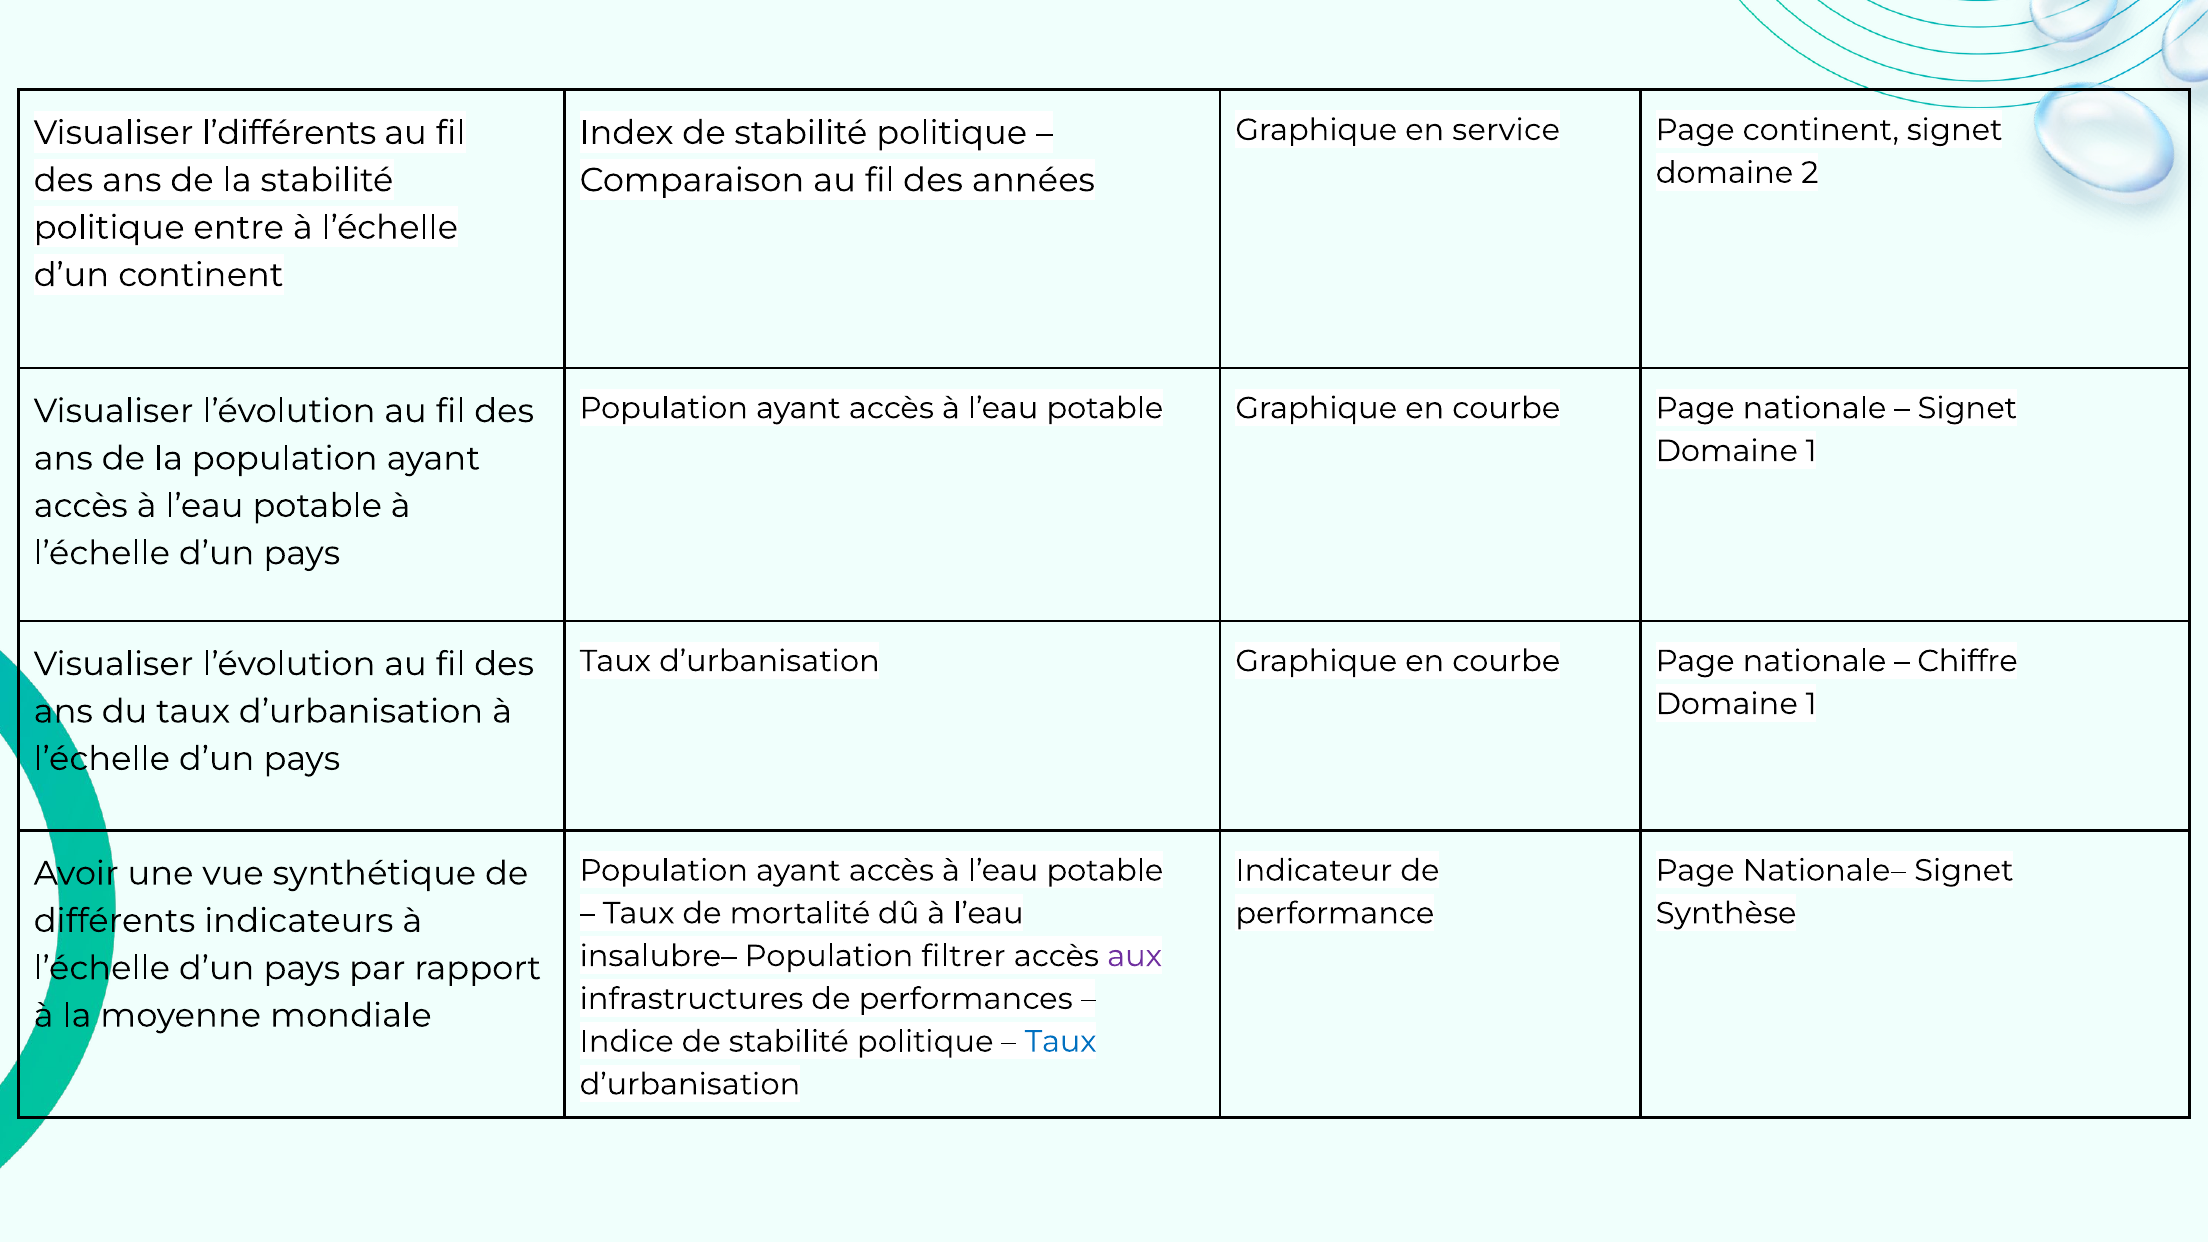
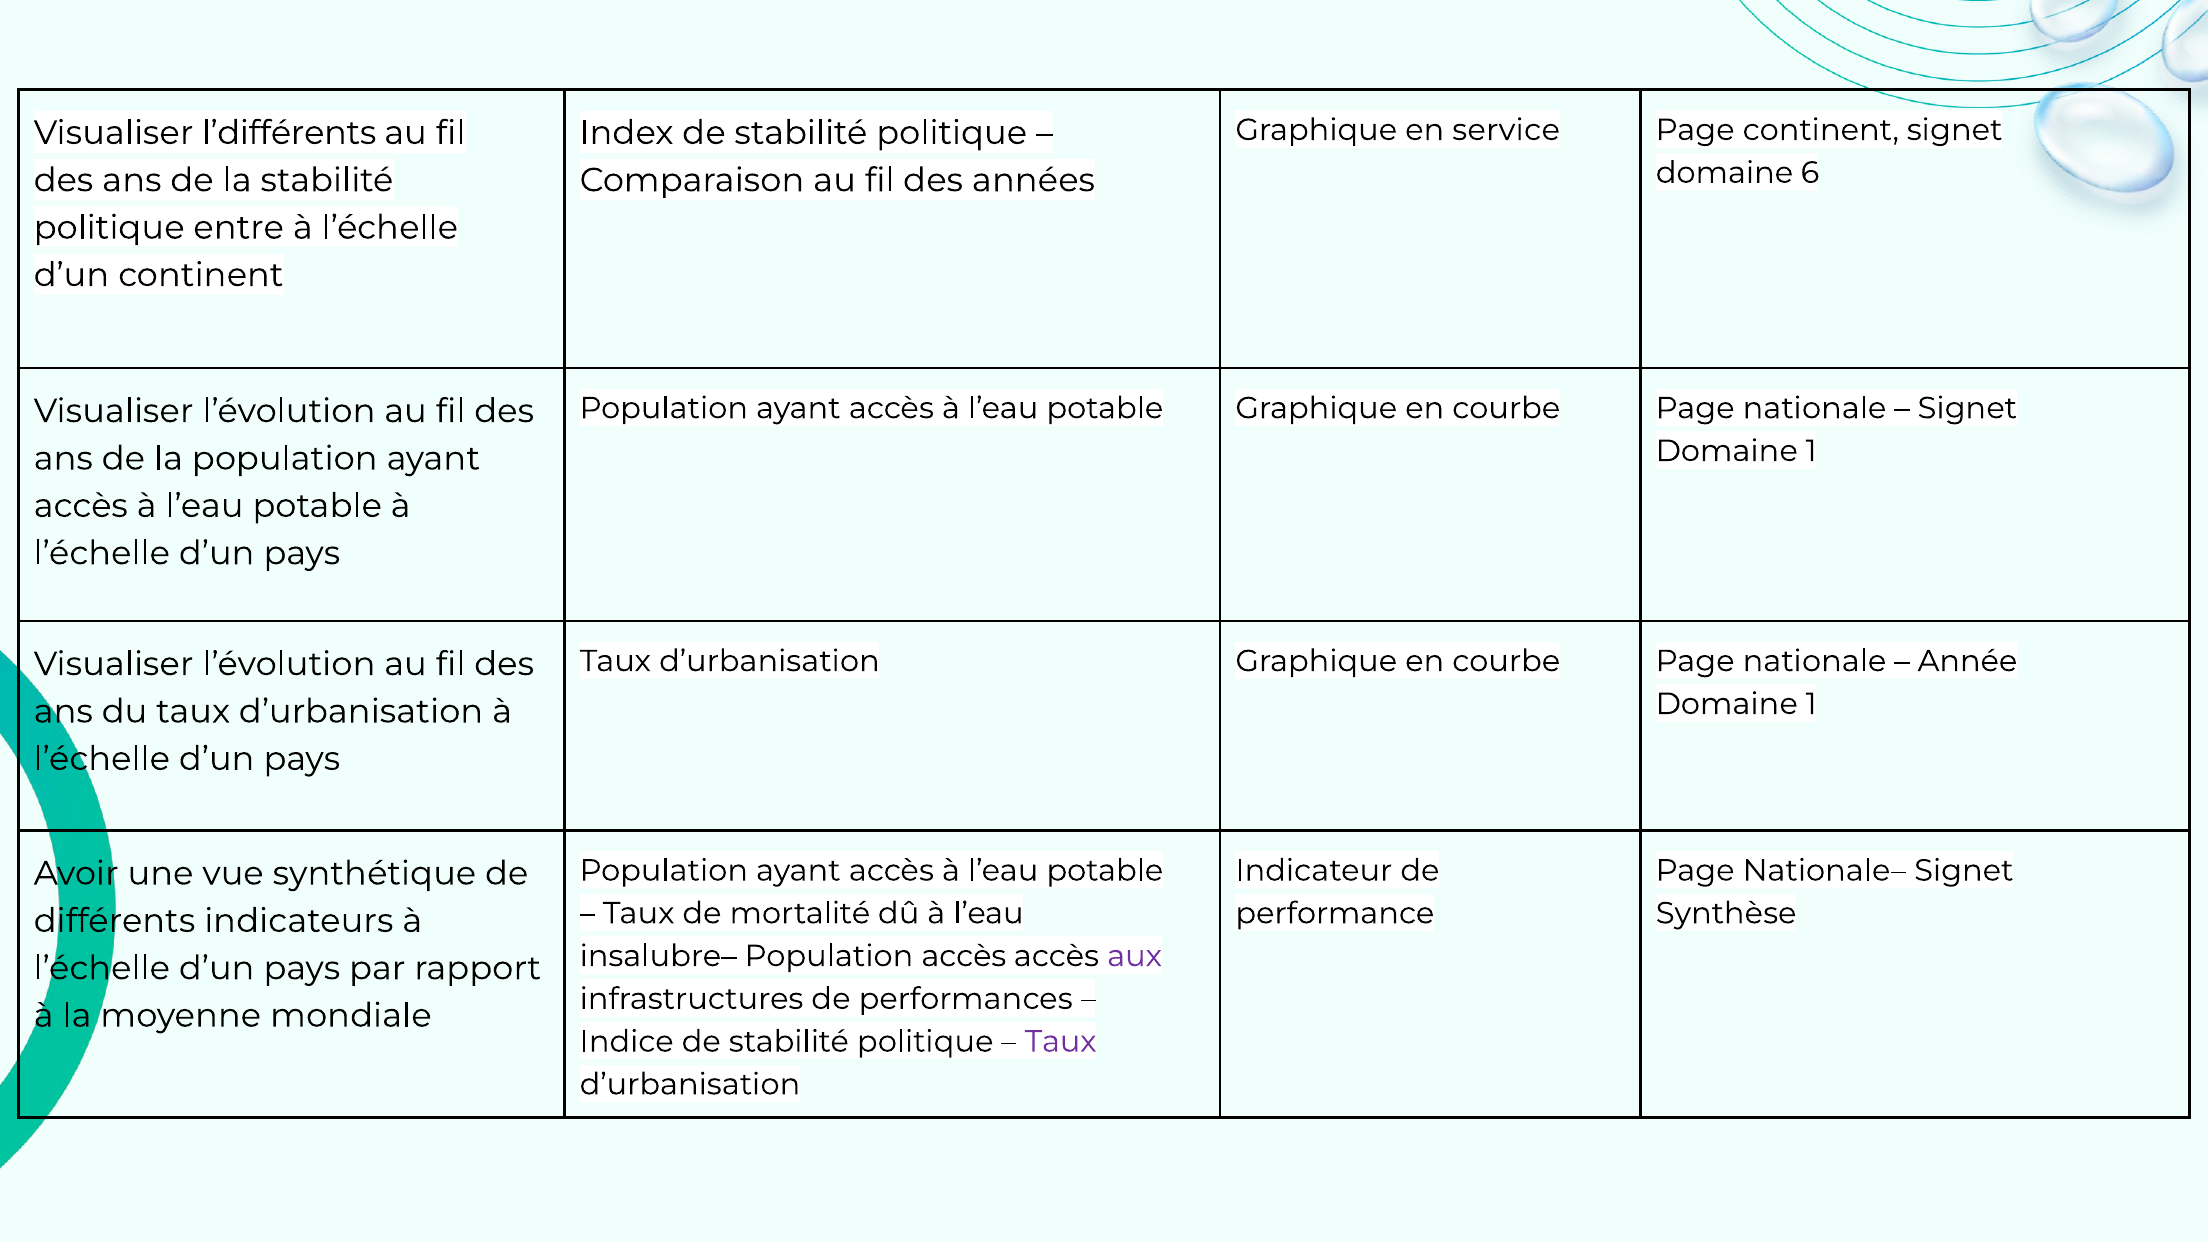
2: 2 -> 6
Chiffre: Chiffre -> Année
Population filtrer: filtrer -> accès
Taux at (1061, 1042) colour: blue -> purple
